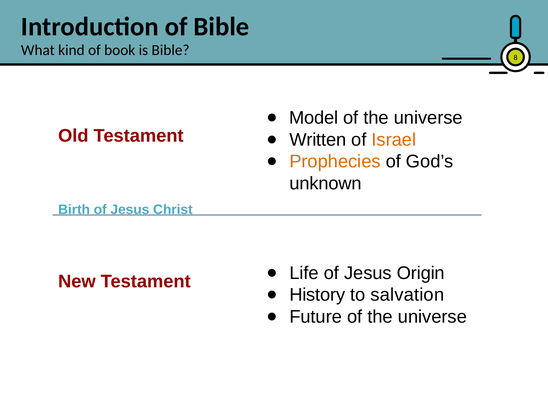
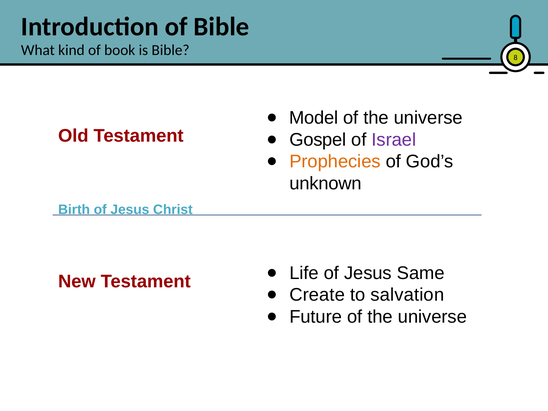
Written: Written -> Gospel
Israel colour: orange -> purple
Origin: Origin -> Same
History: History -> Create
